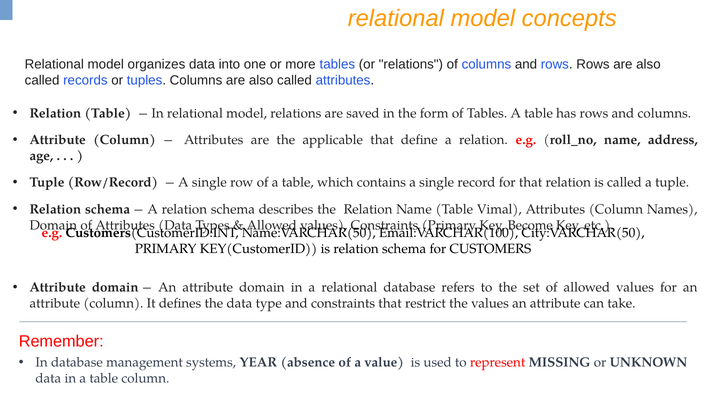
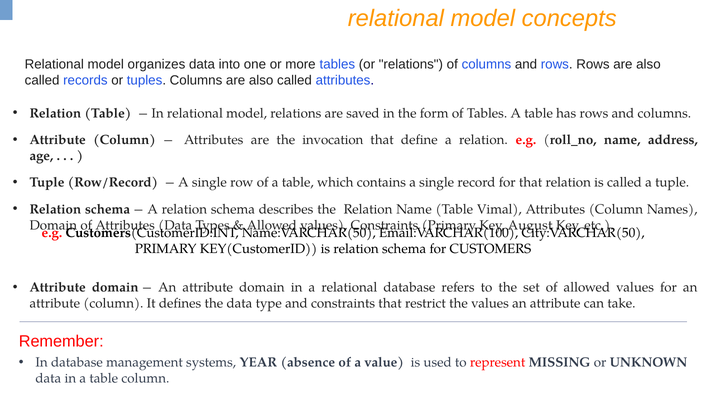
applicable: applicable -> invocation
Become: Become -> August
